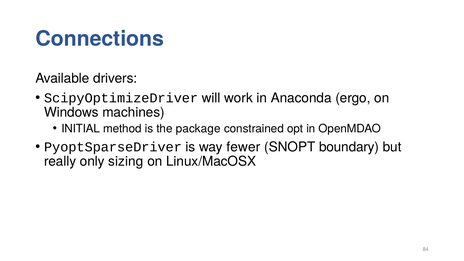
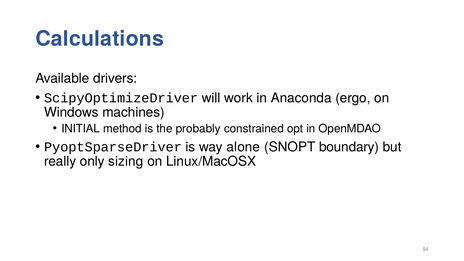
Connections: Connections -> Calculations
package: package -> probably
fewer: fewer -> alone
